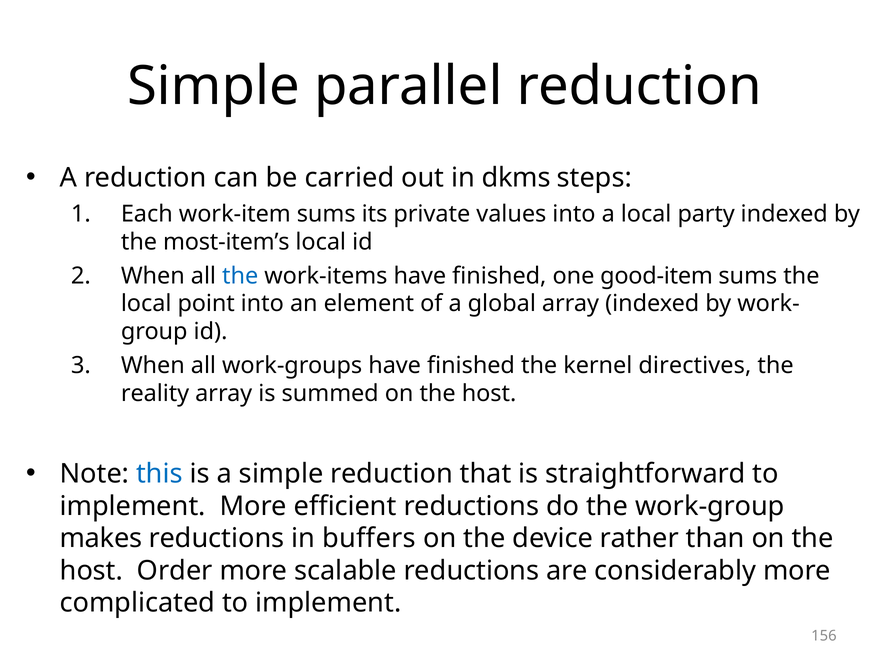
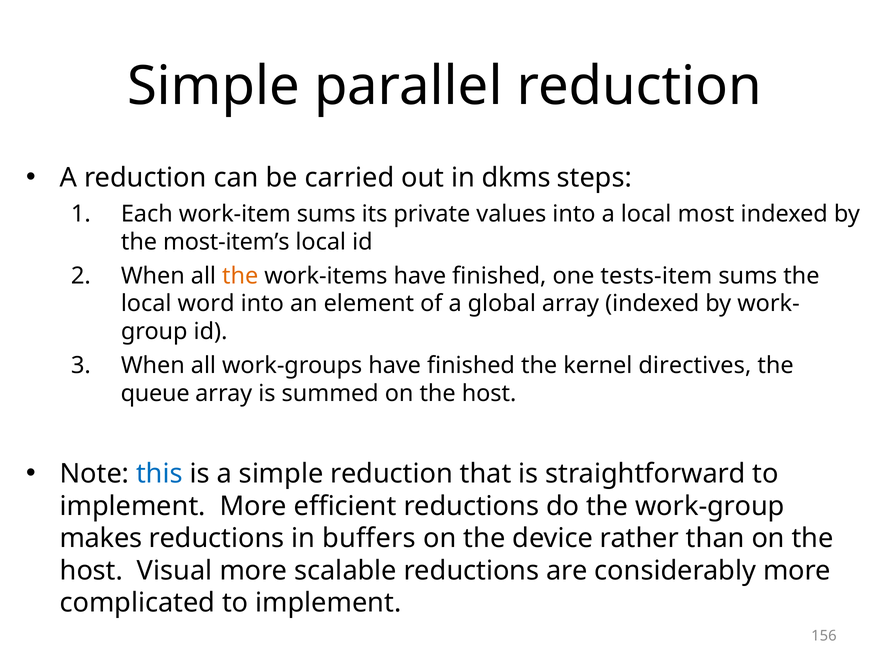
party: party -> most
the at (240, 276) colour: blue -> orange
good-item: good-item -> tests-item
point: point -> word
reality: reality -> queue
Order: Order -> Visual
